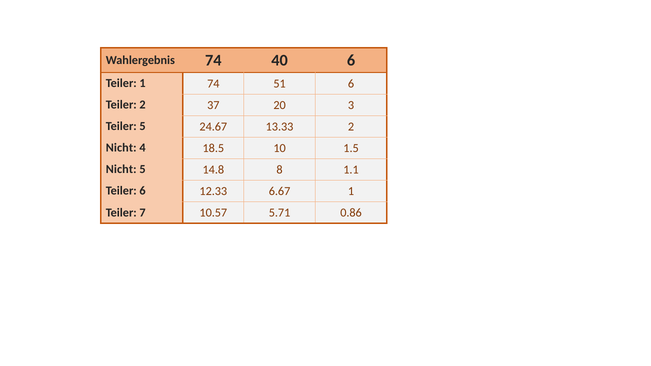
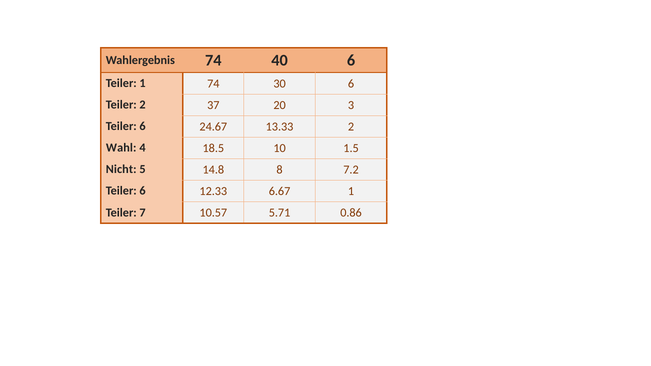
51: 51 -> 30
5 at (143, 126): 5 -> 6
Nicht at (121, 148): Nicht -> Wahl
1.1: 1.1 -> 7.2
